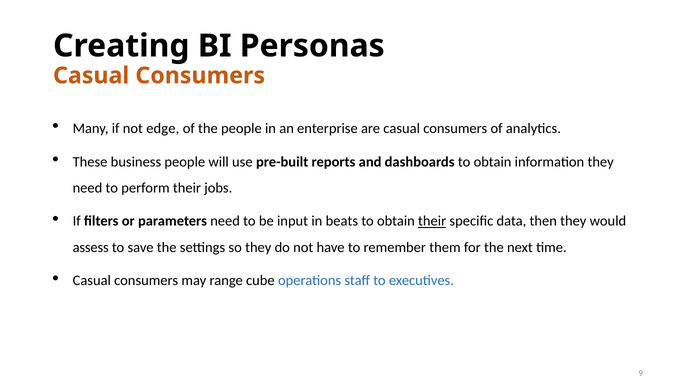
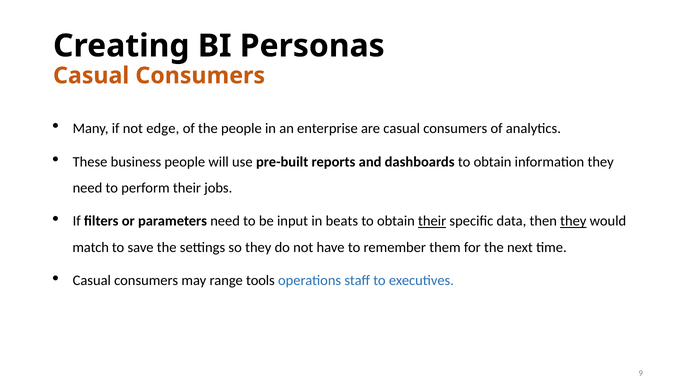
they at (573, 221) underline: none -> present
assess: assess -> match
cube: cube -> tools
